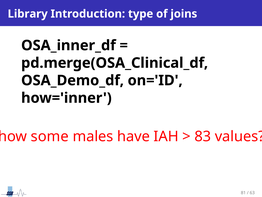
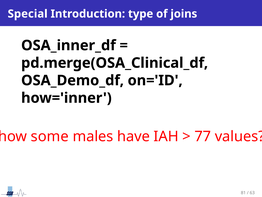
Library: Library -> Special
83: 83 -> 77
